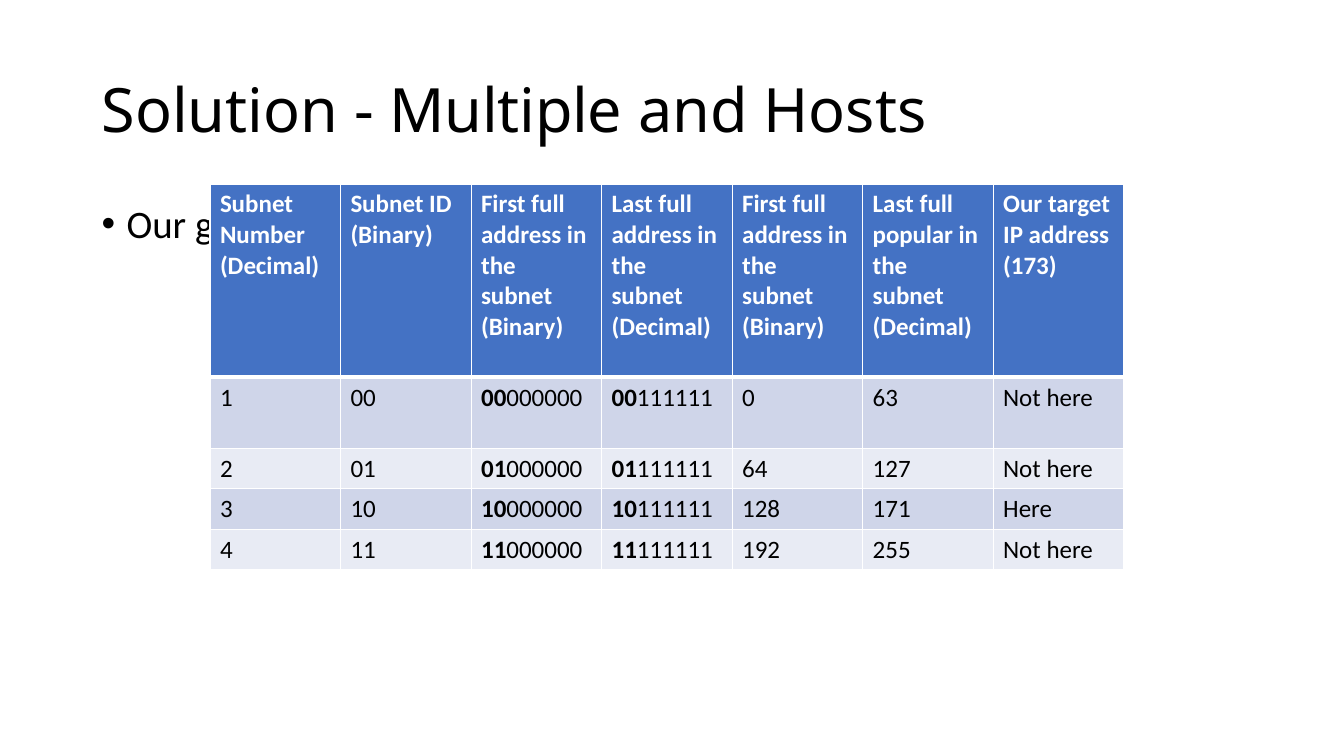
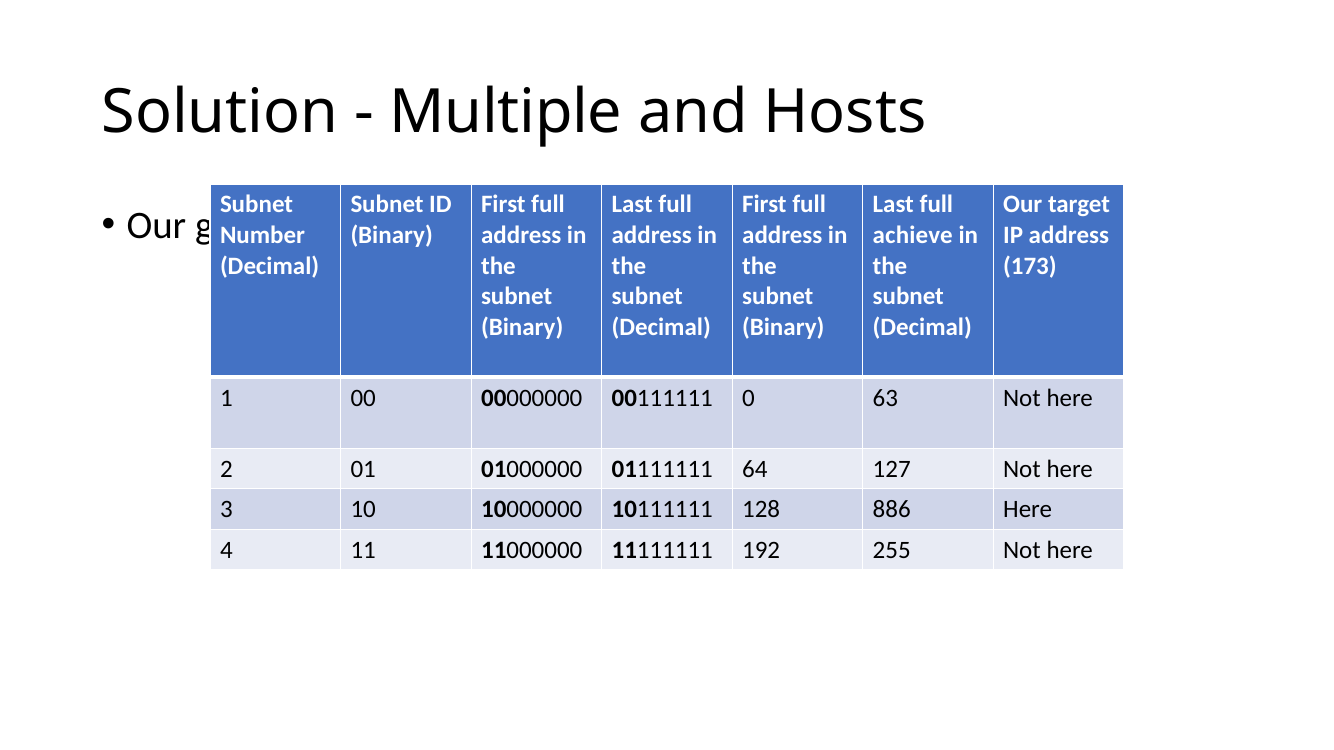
popular: popular -> achieve
171: 171 -> 886
